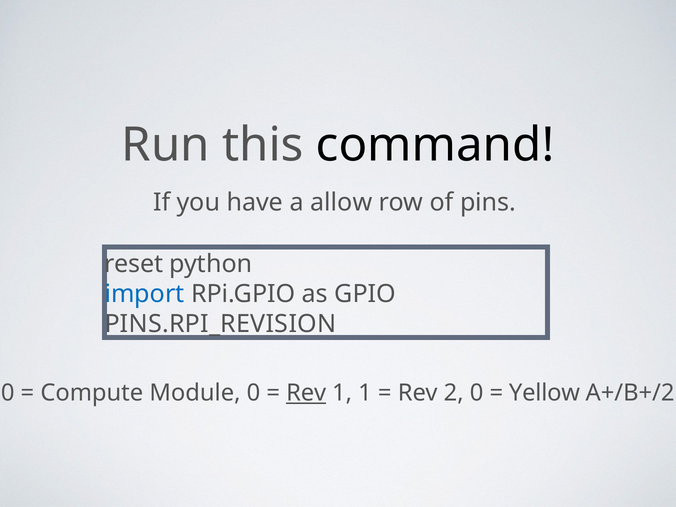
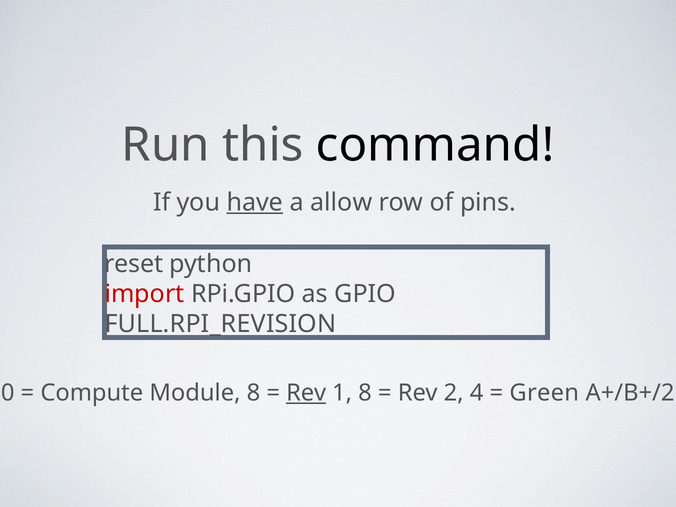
have underline: none -> present
import colour: blue -> red
PINS.RPI_REVISION: PINS.RPI_REVISION -> FULL.RPI_REVISION
Module 0: 0 -> 8
1 1: 1 -> 8
2 0: 0 -> 4
Yellow: Yellow -> Green
